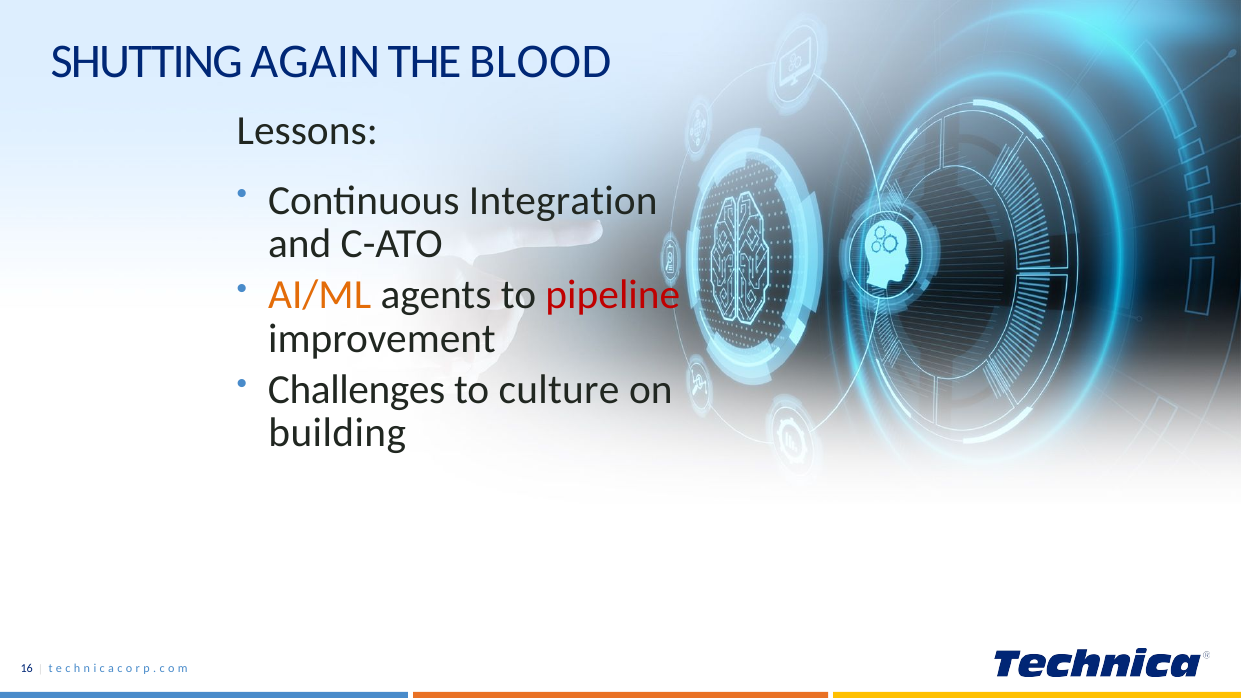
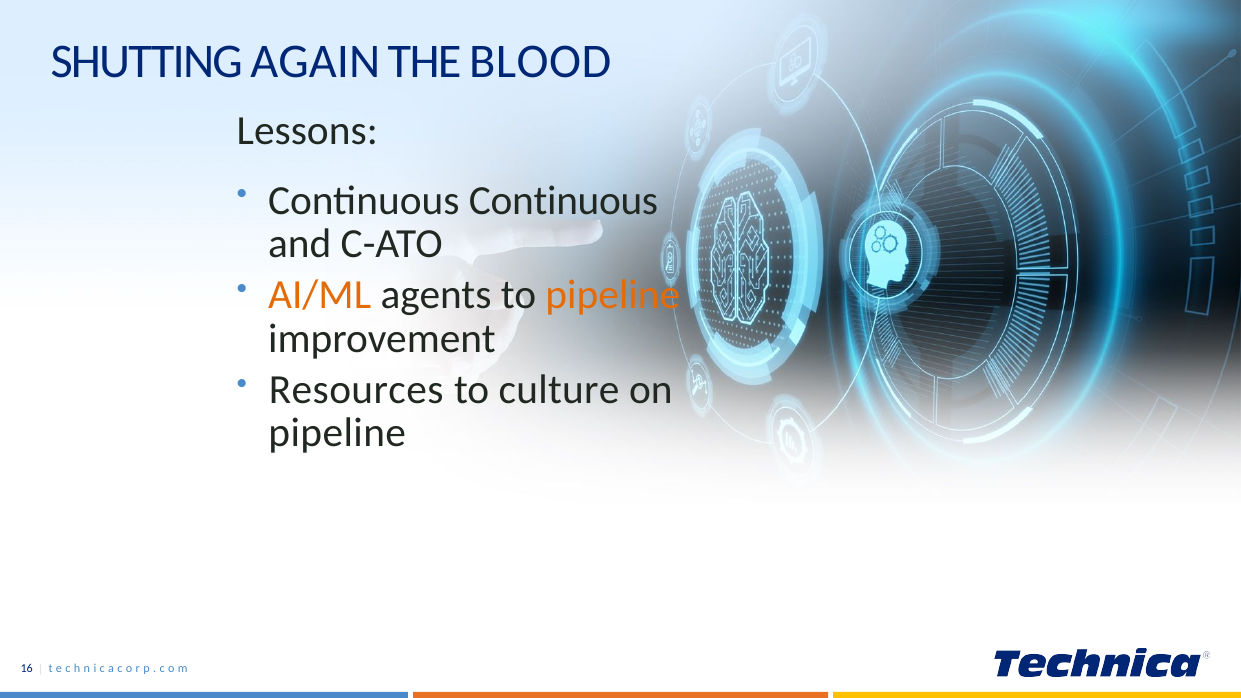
Continuous Integration: Integration -> Continuous
pipeline at (613, 295) colour: red -> orange
Challenges: Challenges -> Resources
building at (337, 433): building -> pipeline
